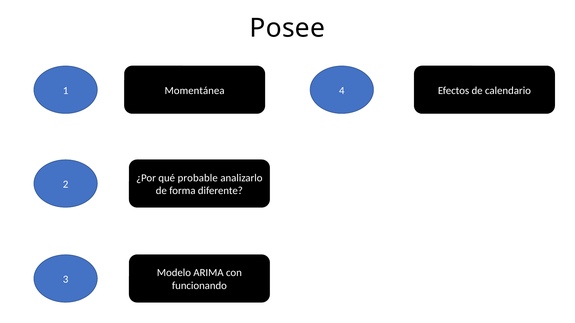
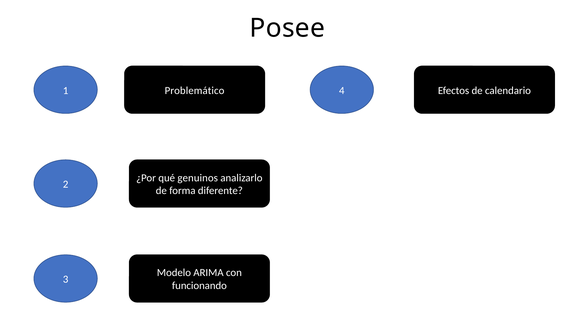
Momentánea: Momentánea -> Problemático
probable: probable -> genuinos
